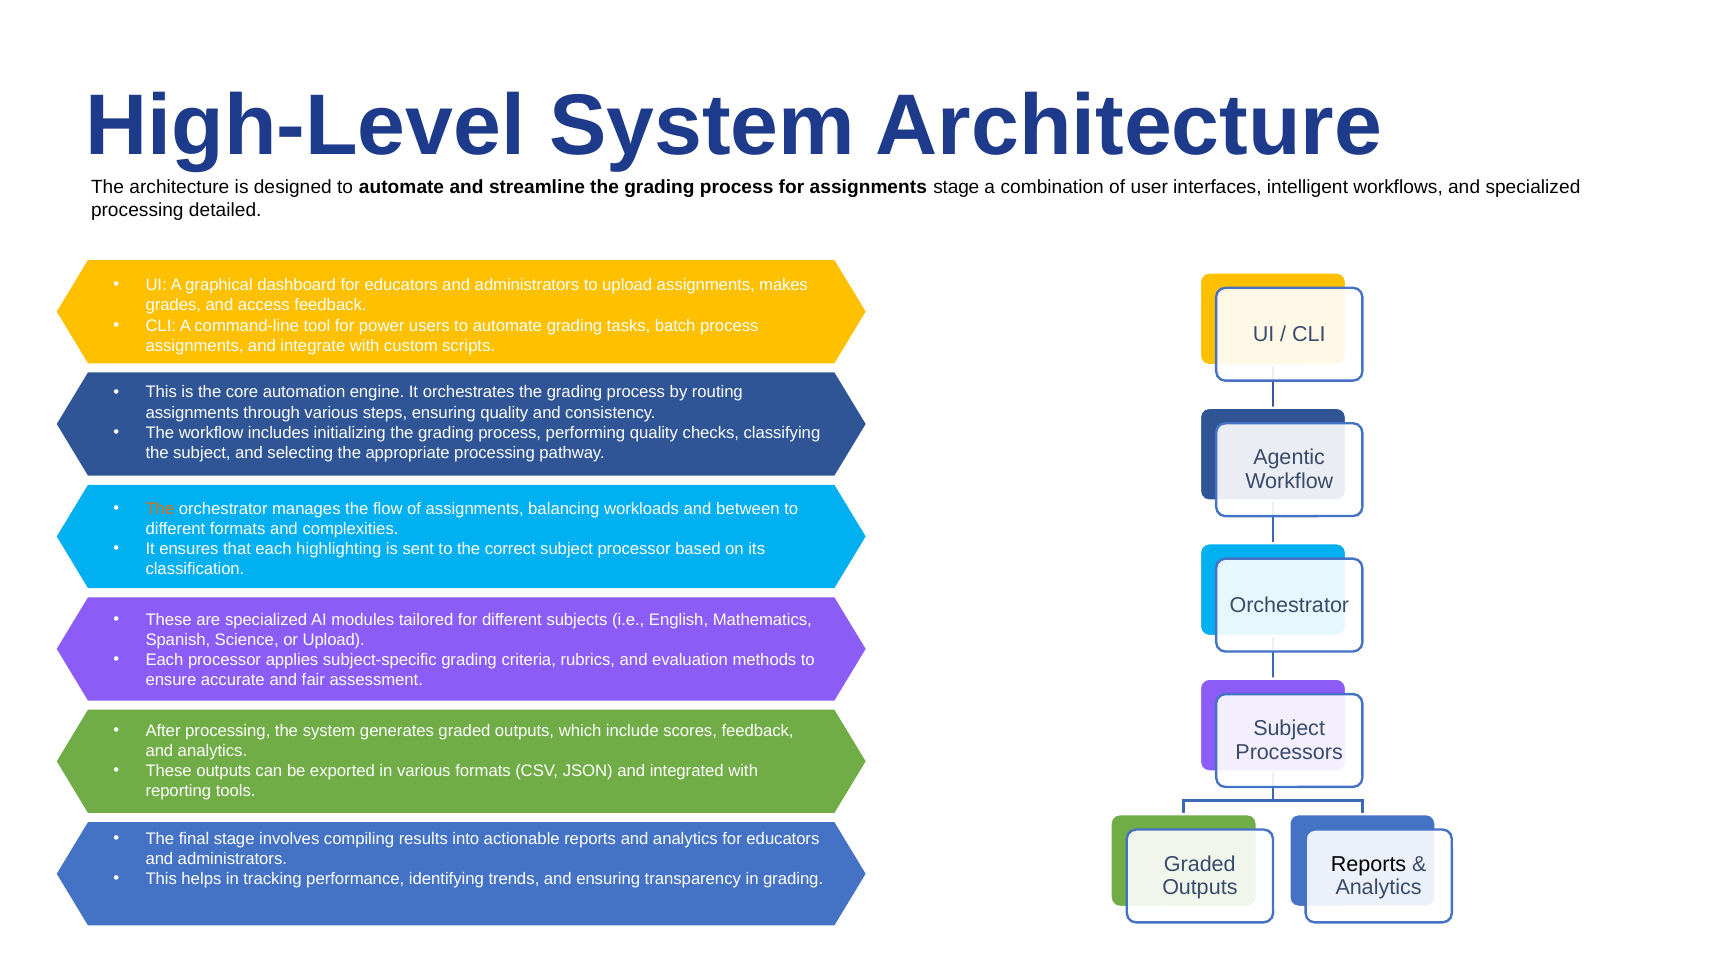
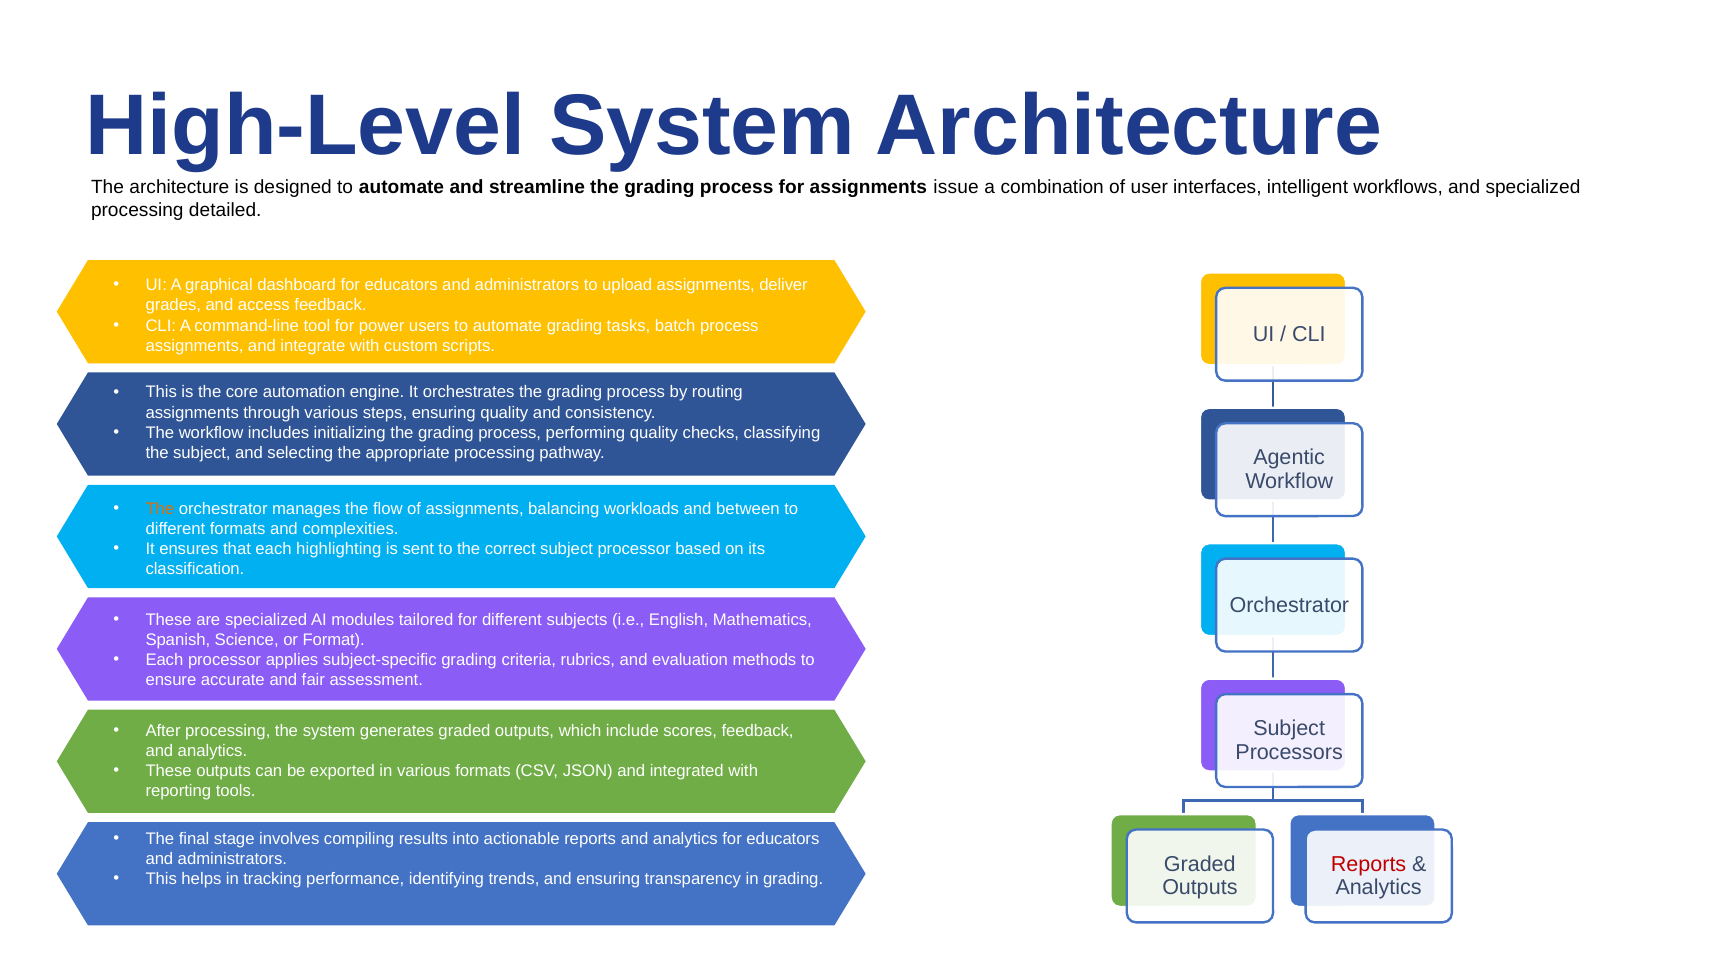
assignments stage: stage -> issue
makes: makes -> deliver
or Upload: Upload -> Format
Reports at (1369, 864) colour: black -> red
